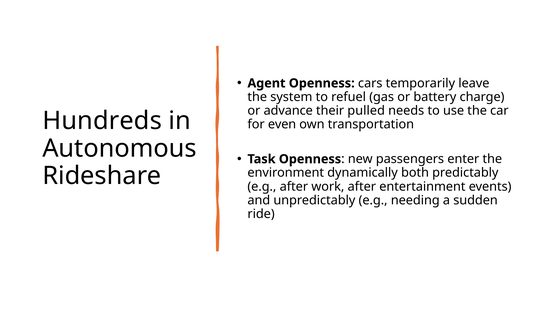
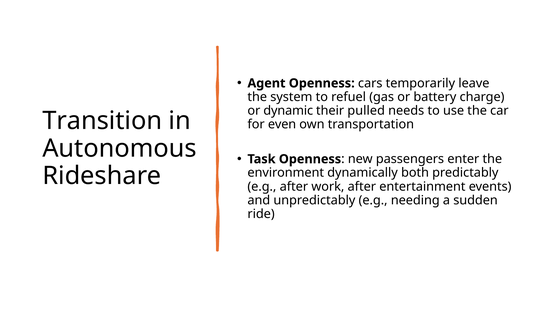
advance: advance -> dynamic
Hundreds: Hundreds -> Transition
